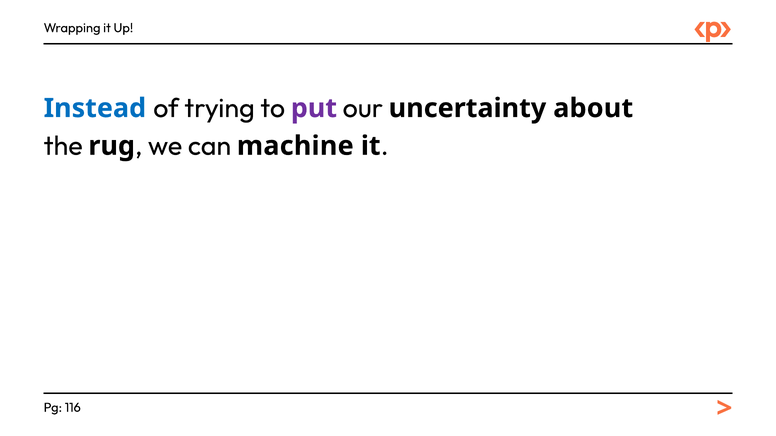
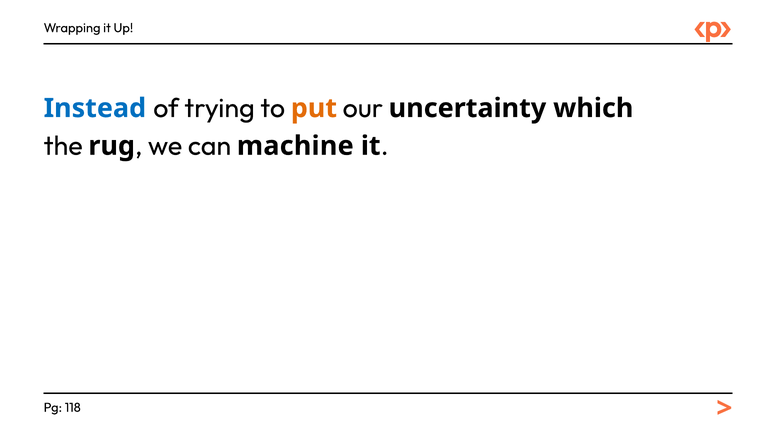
put colour: purple -> orange
about: about -> which
116: 116 -> 118
